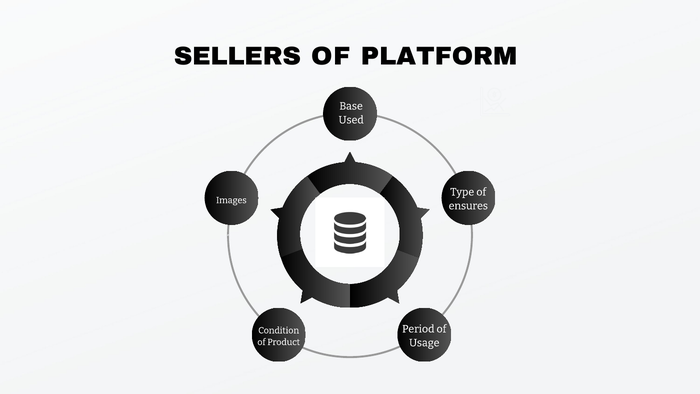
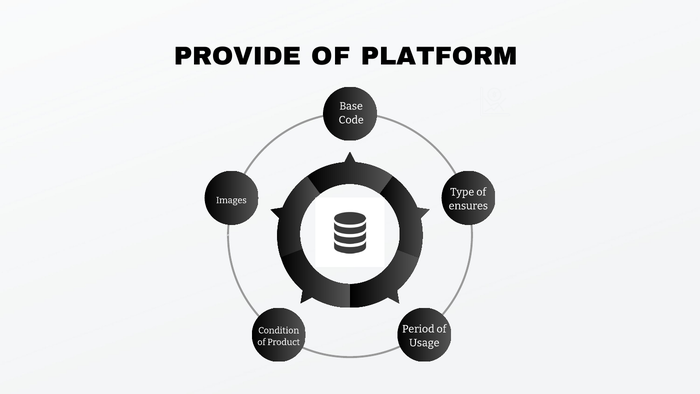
SELLERS: SELLERS -> PROVIDE
Used: Used -> Code
